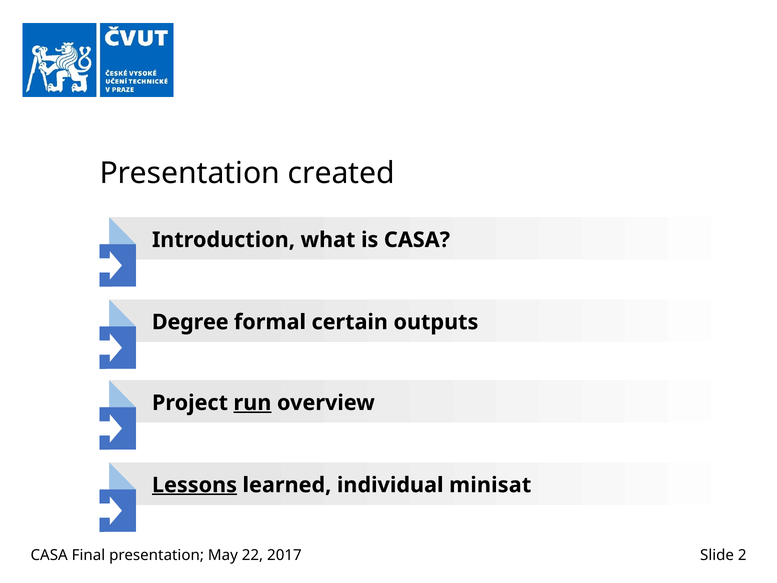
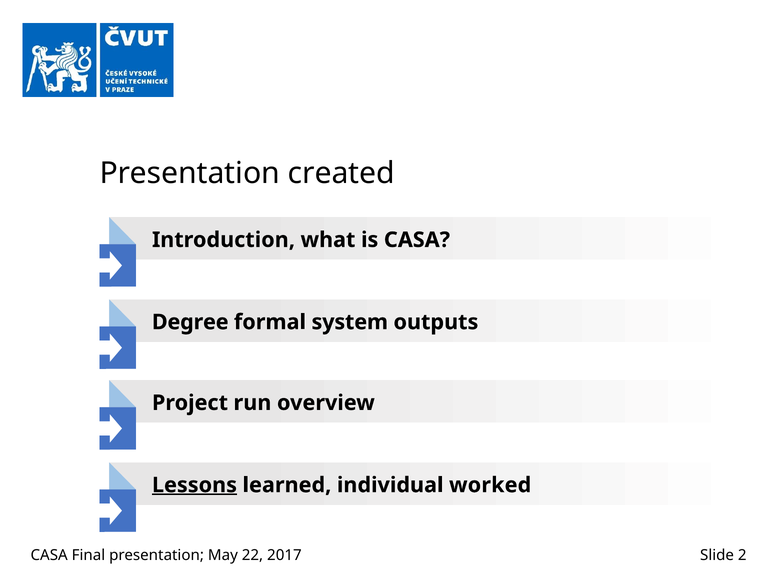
certain: certain -> system
run underline: present -> none
minisat: minisat -> worked
